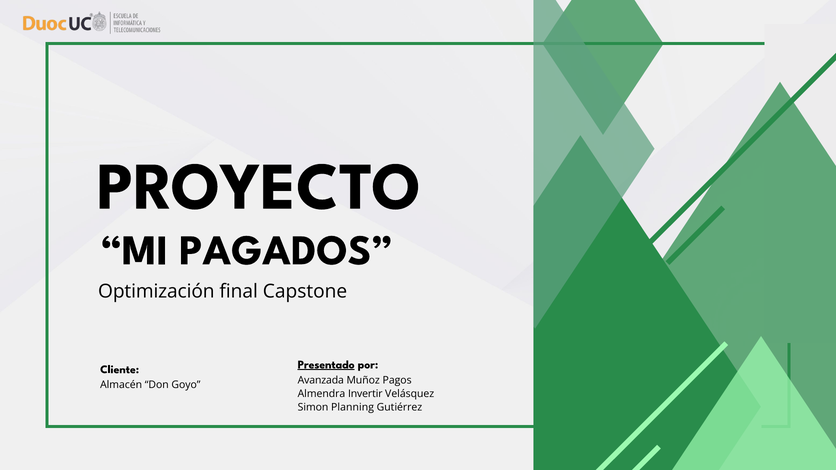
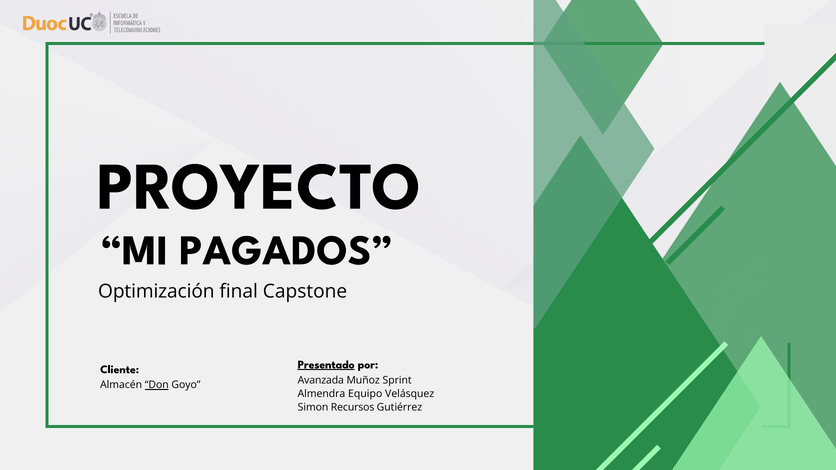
Pagos: Pagos -> Sprint
Don underline: none -> present
Invertir: Invertir -> Equipo
Planning: Planning -> Recursos
